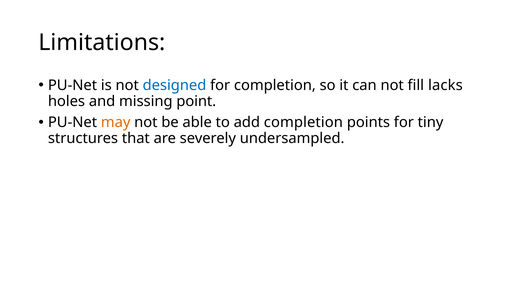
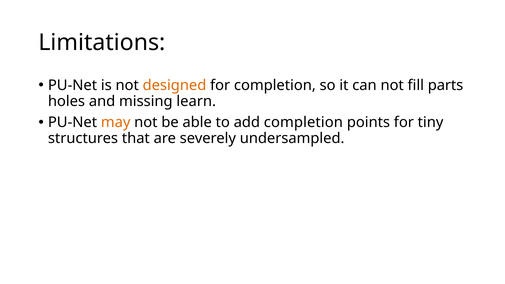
designed colour: blue -> orange
lacks: lacks -> parts
point: point -> learn
